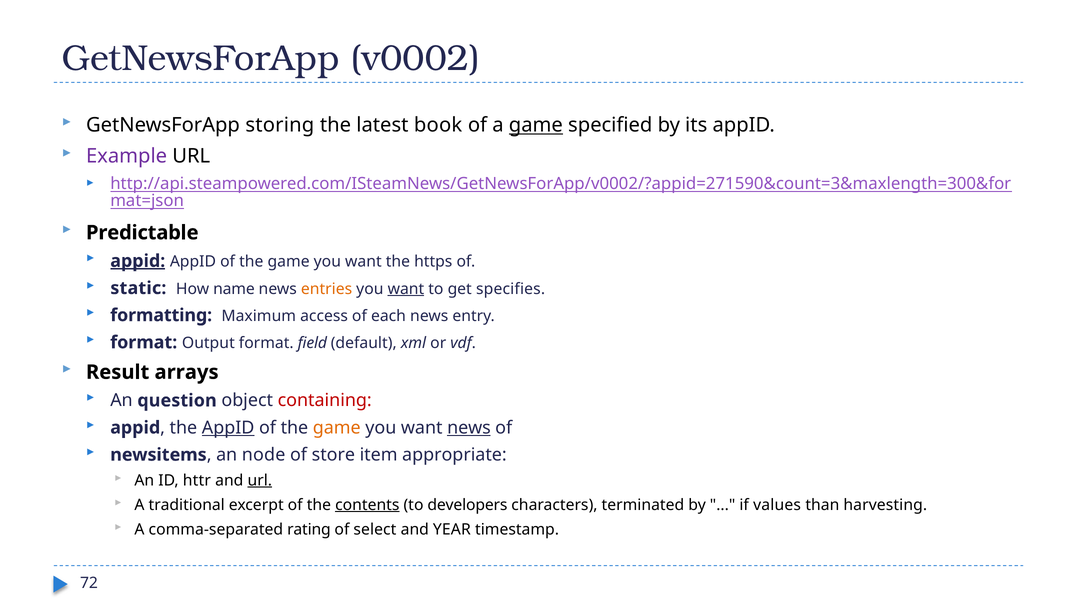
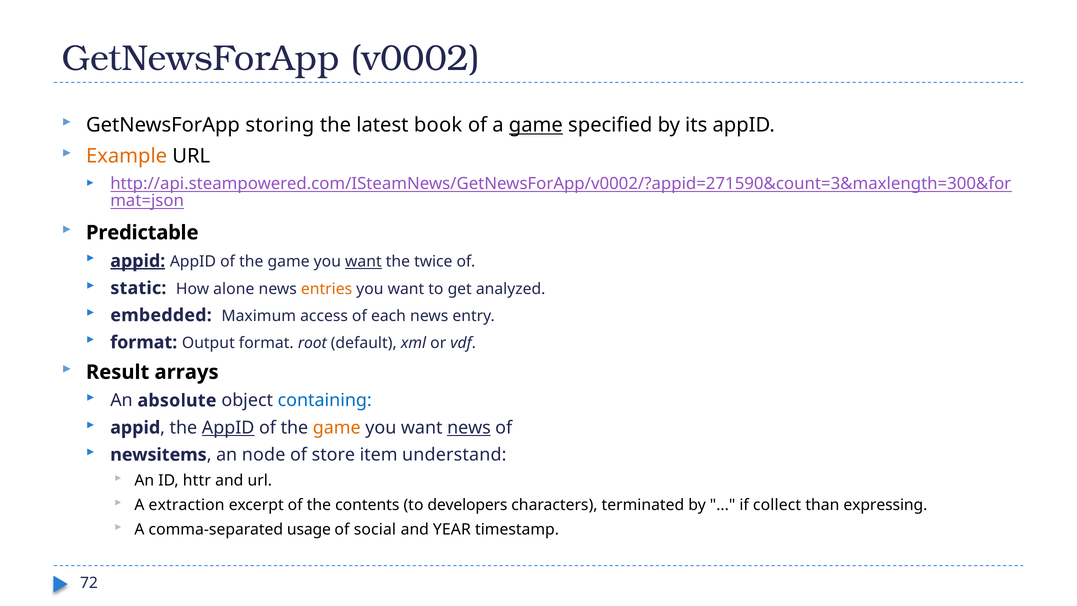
Example colour: purple -> orange
want at (363, 262) underline: none -> present
https: https -> twice
name: name -> alone
want at (406, 289) underline: present -> none
specifies: specifies -> analyzed
formatting: formatting -> embedded
field: field -> root
question: question -> absolute
containing colour: red -> blue
appropriate: appropriate -> understand
url at (260, 480) underline: present -> none
traditional: traditional -> extraction
contents underline: present -> none
values: values -> collect
harvesting: harvesting -> expressing
rating: rating -> usage
select: select -> social
